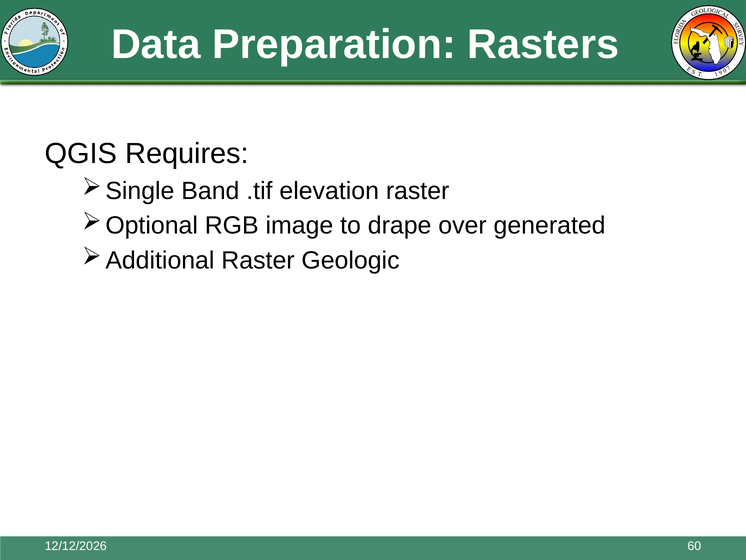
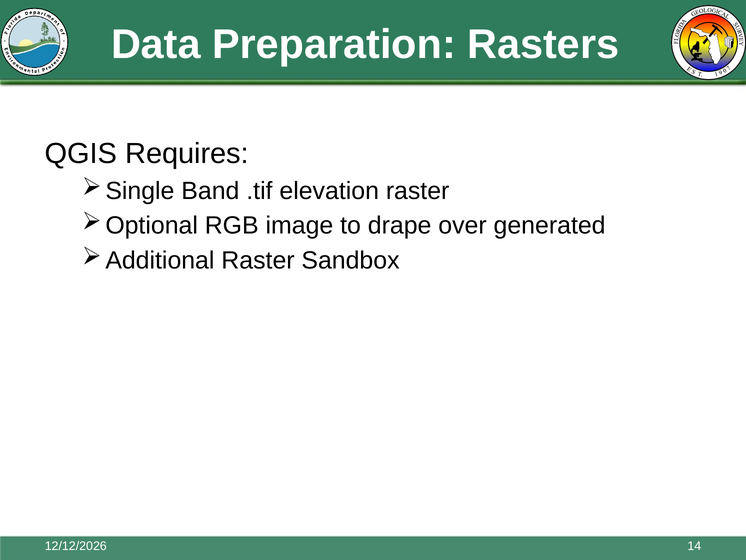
Geologic: Geologic -> Sandbox
60: 60 -> 14
